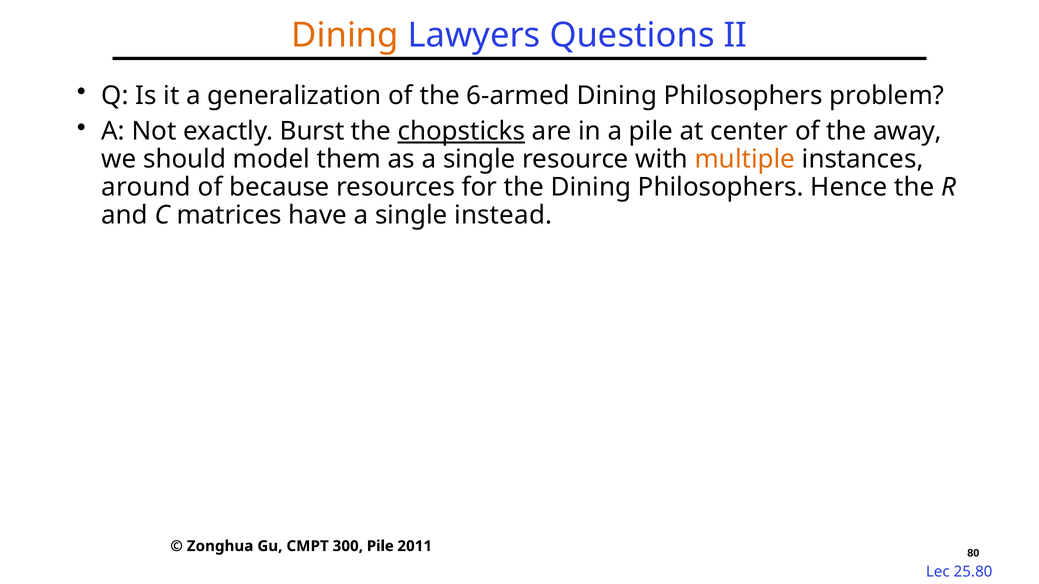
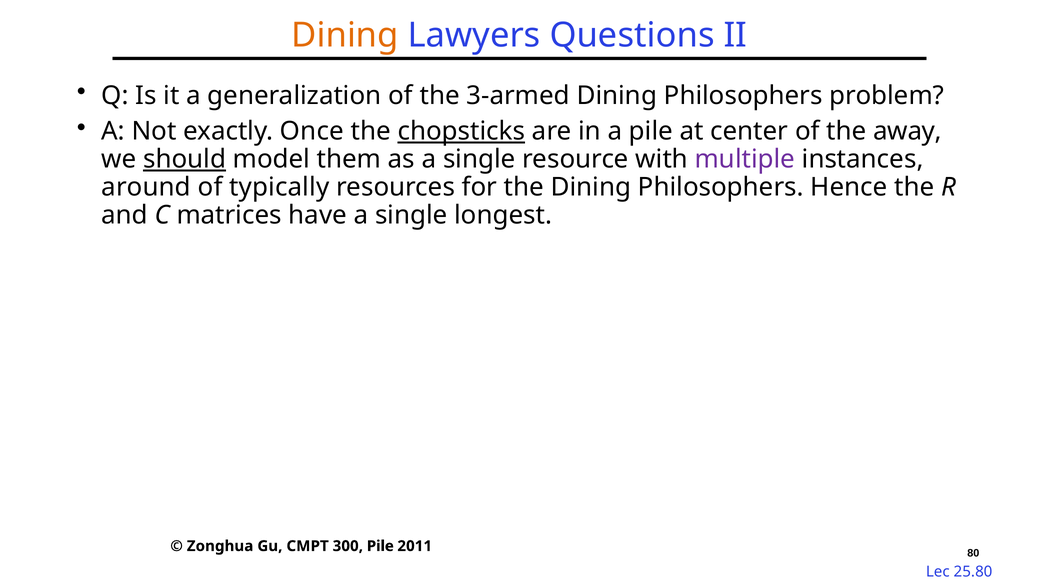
6-armed: 6-armed -> 3-armed
Burst: Burst -> Once
should underline: none -> present
multiple colour: orange -> purple
because: because -> typically
instead: instead -> longest
